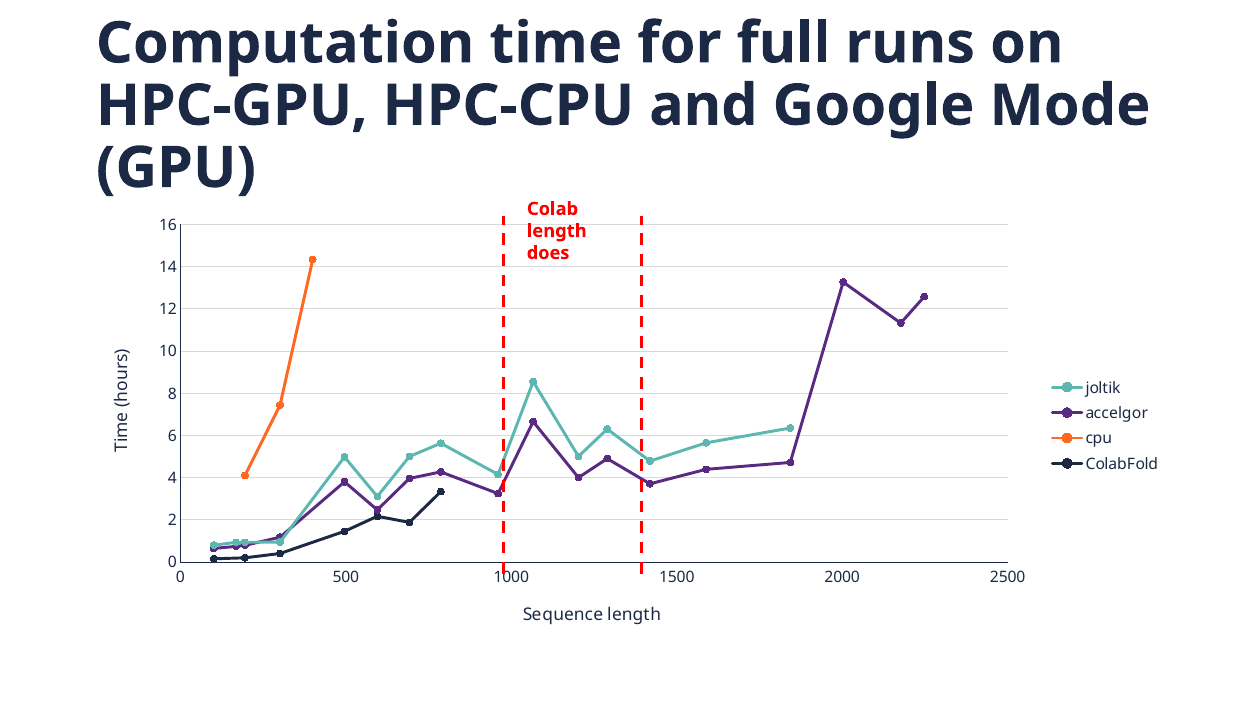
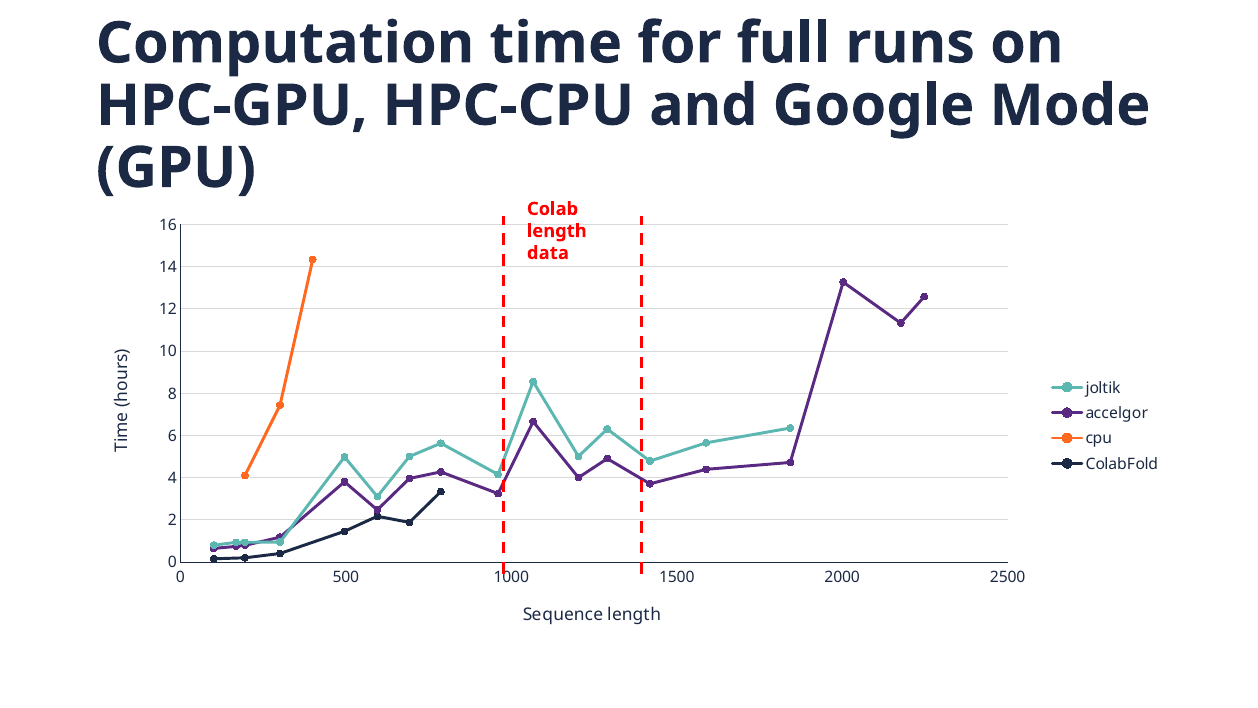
does: does -> data
